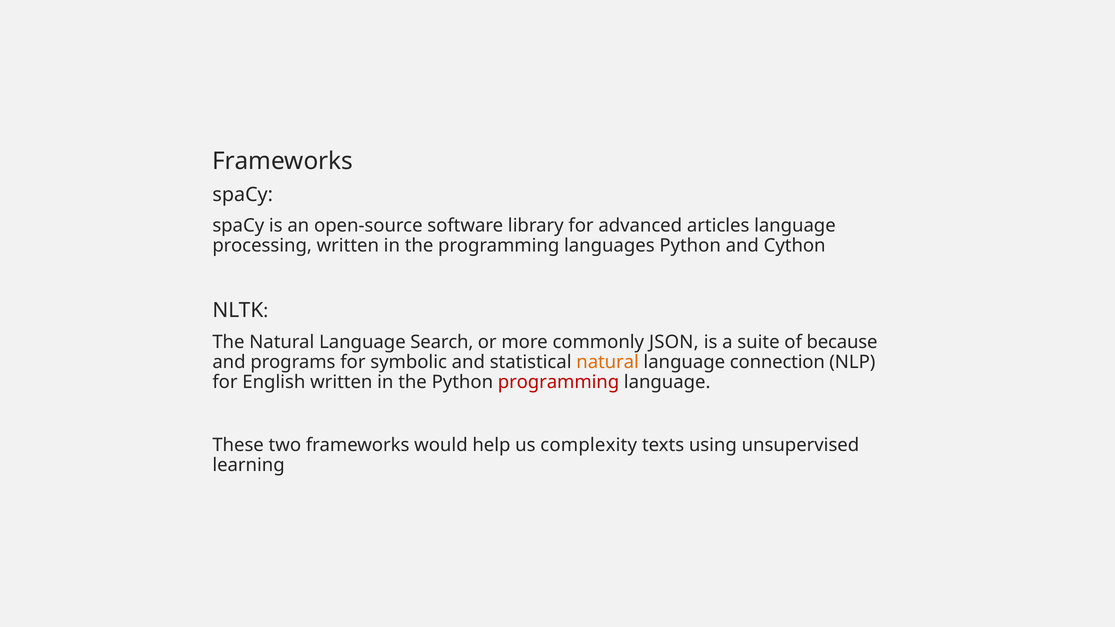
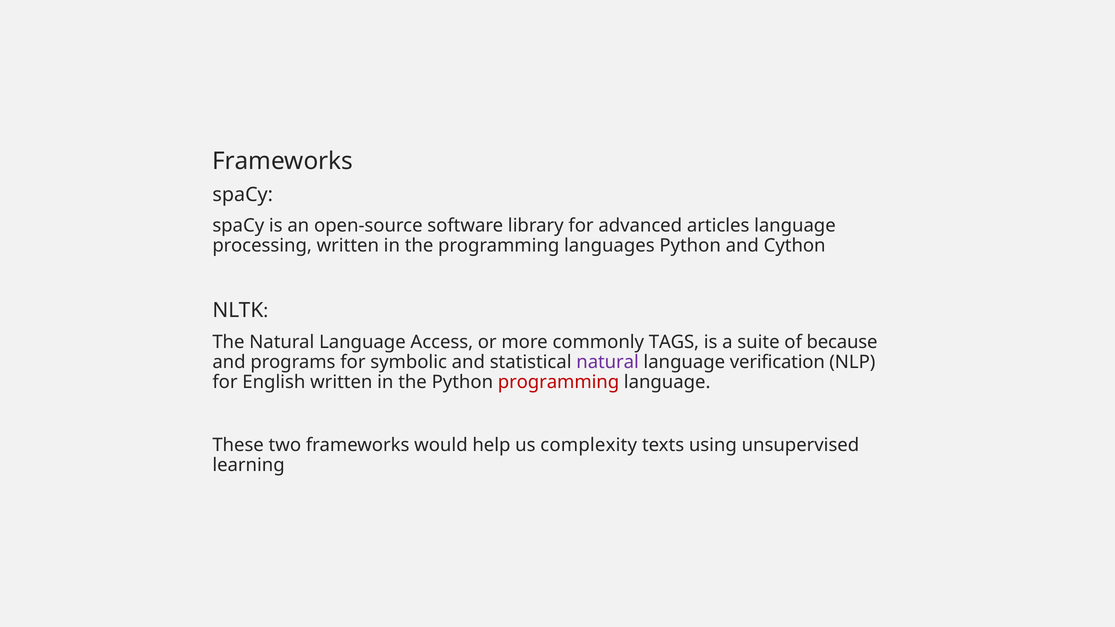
Search: Search -> Access
JSON: JSON -> TAGS
natural at (608, 362) colour: orange -> purple
connection: connection -> verification
